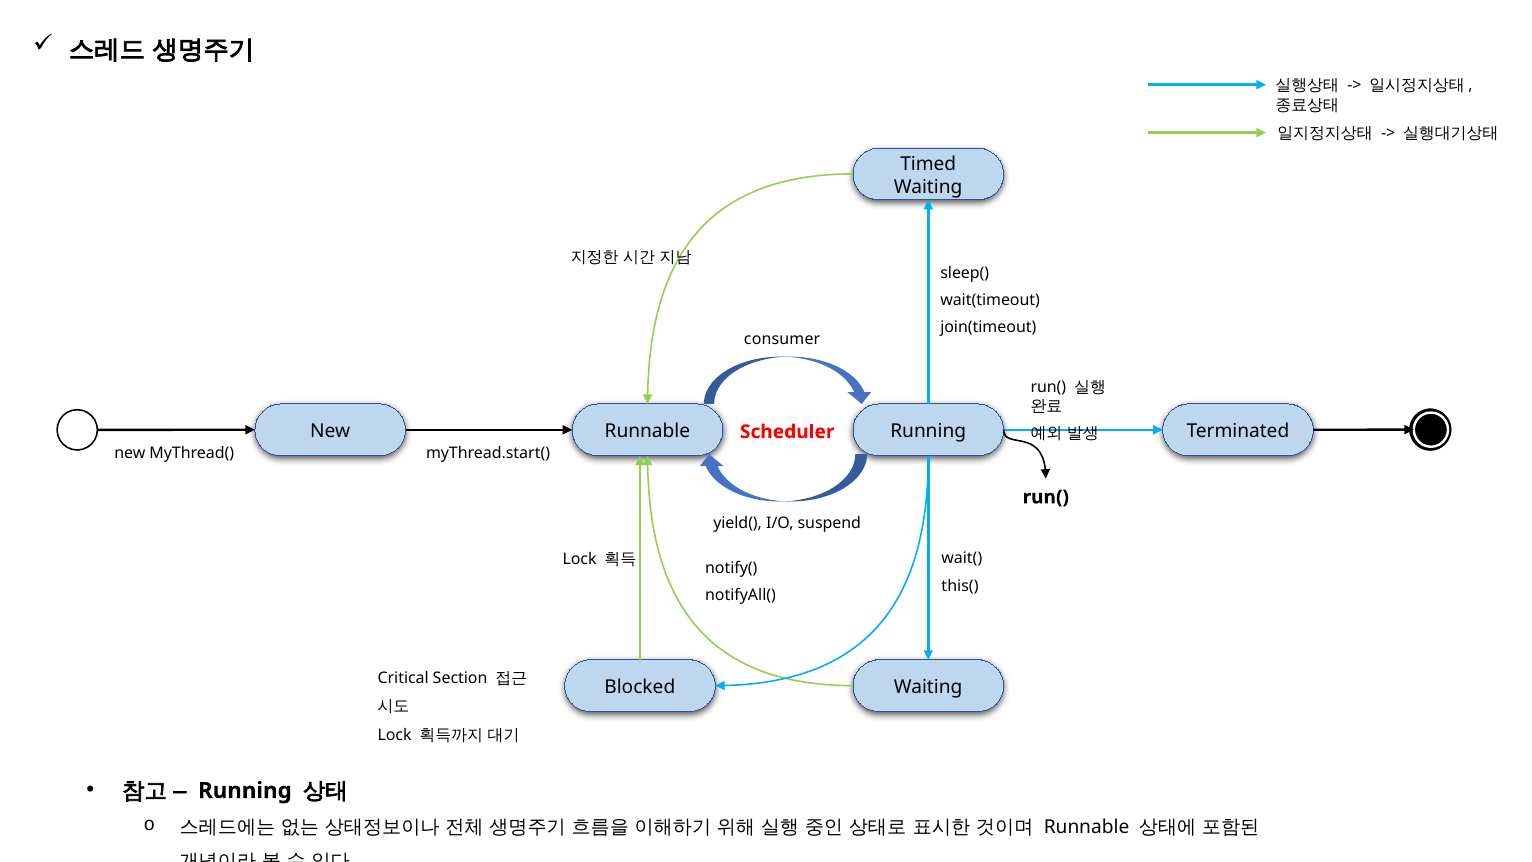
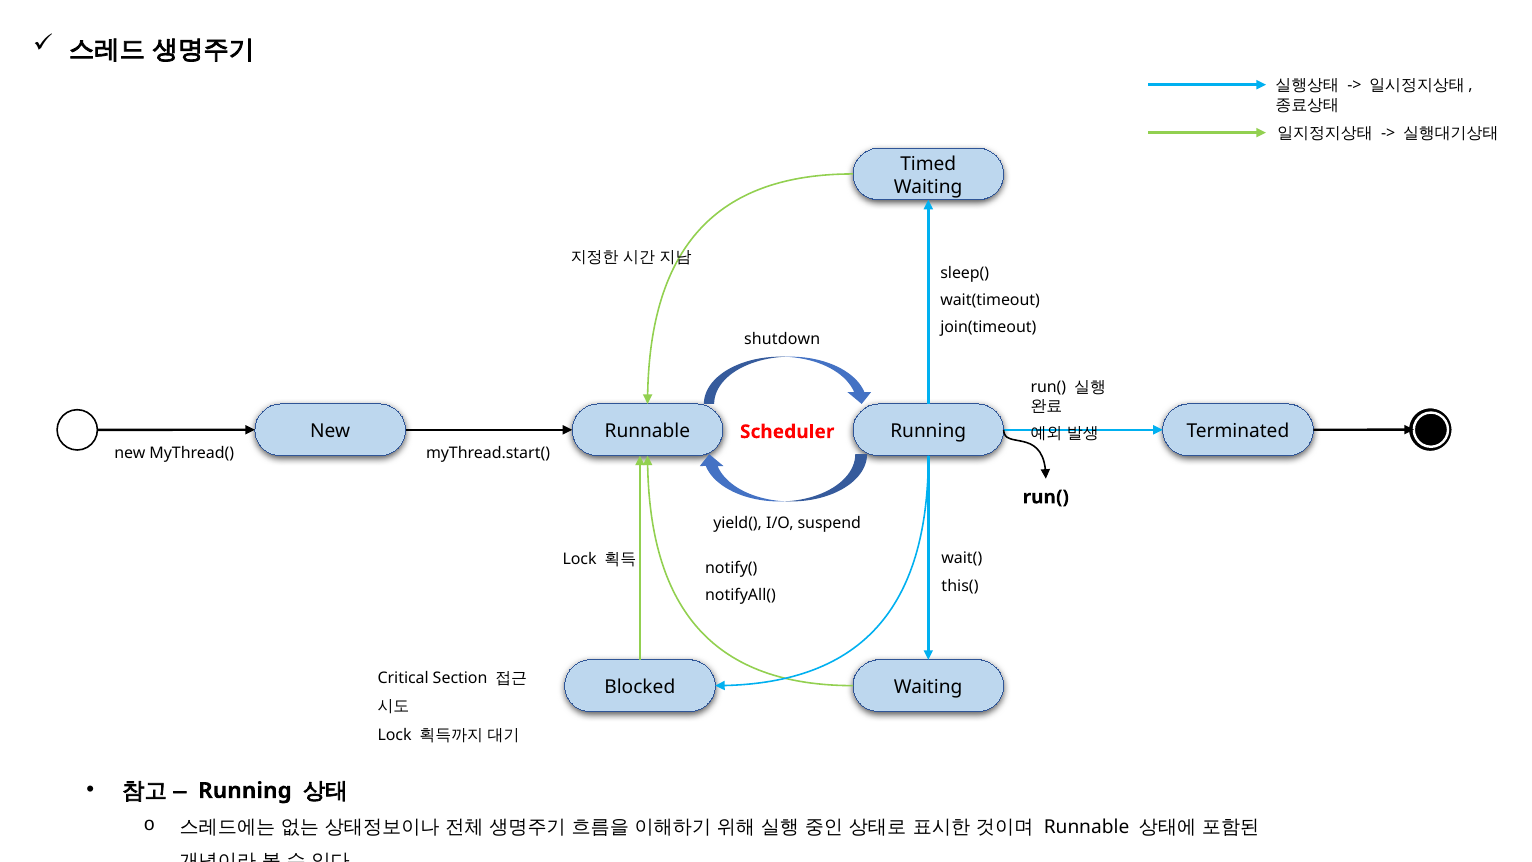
consumer: consumer -> shutdown
